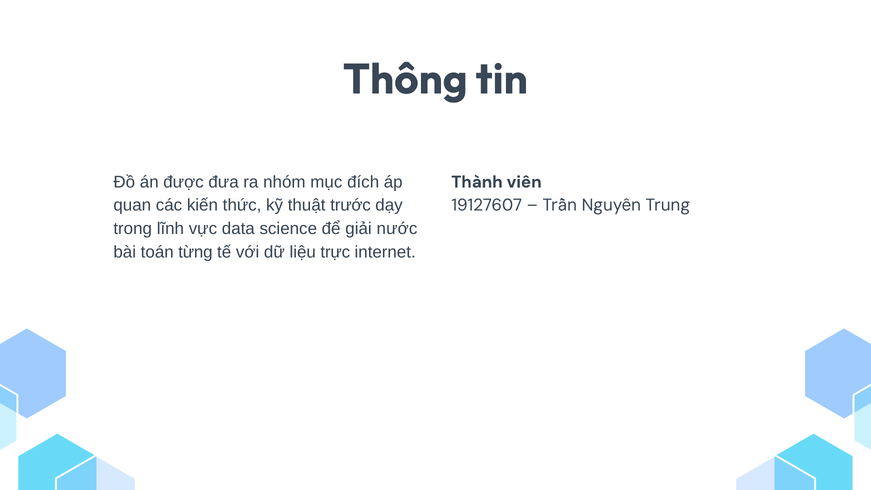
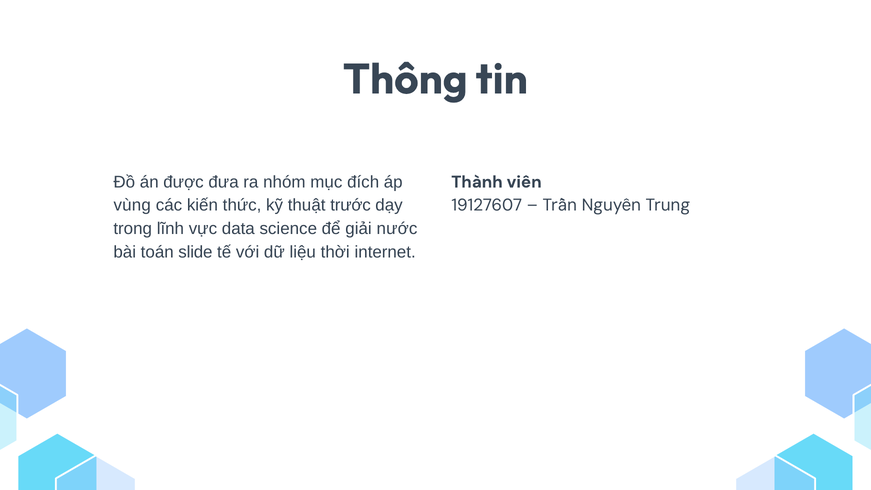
quan: quan -> vùng
từng: từng -> slide
trực: trực -> thời
